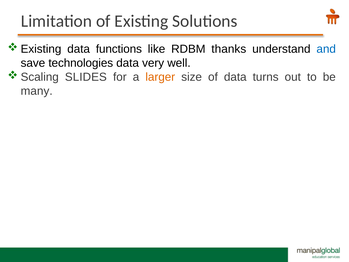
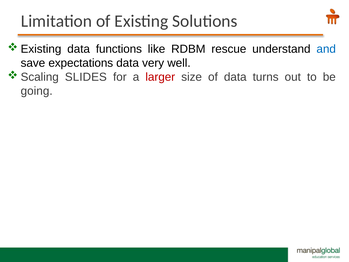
thanks: thanks -> rescue
technologies: technologies -> expectations
larger colour: orange -> red
many: many -> going
